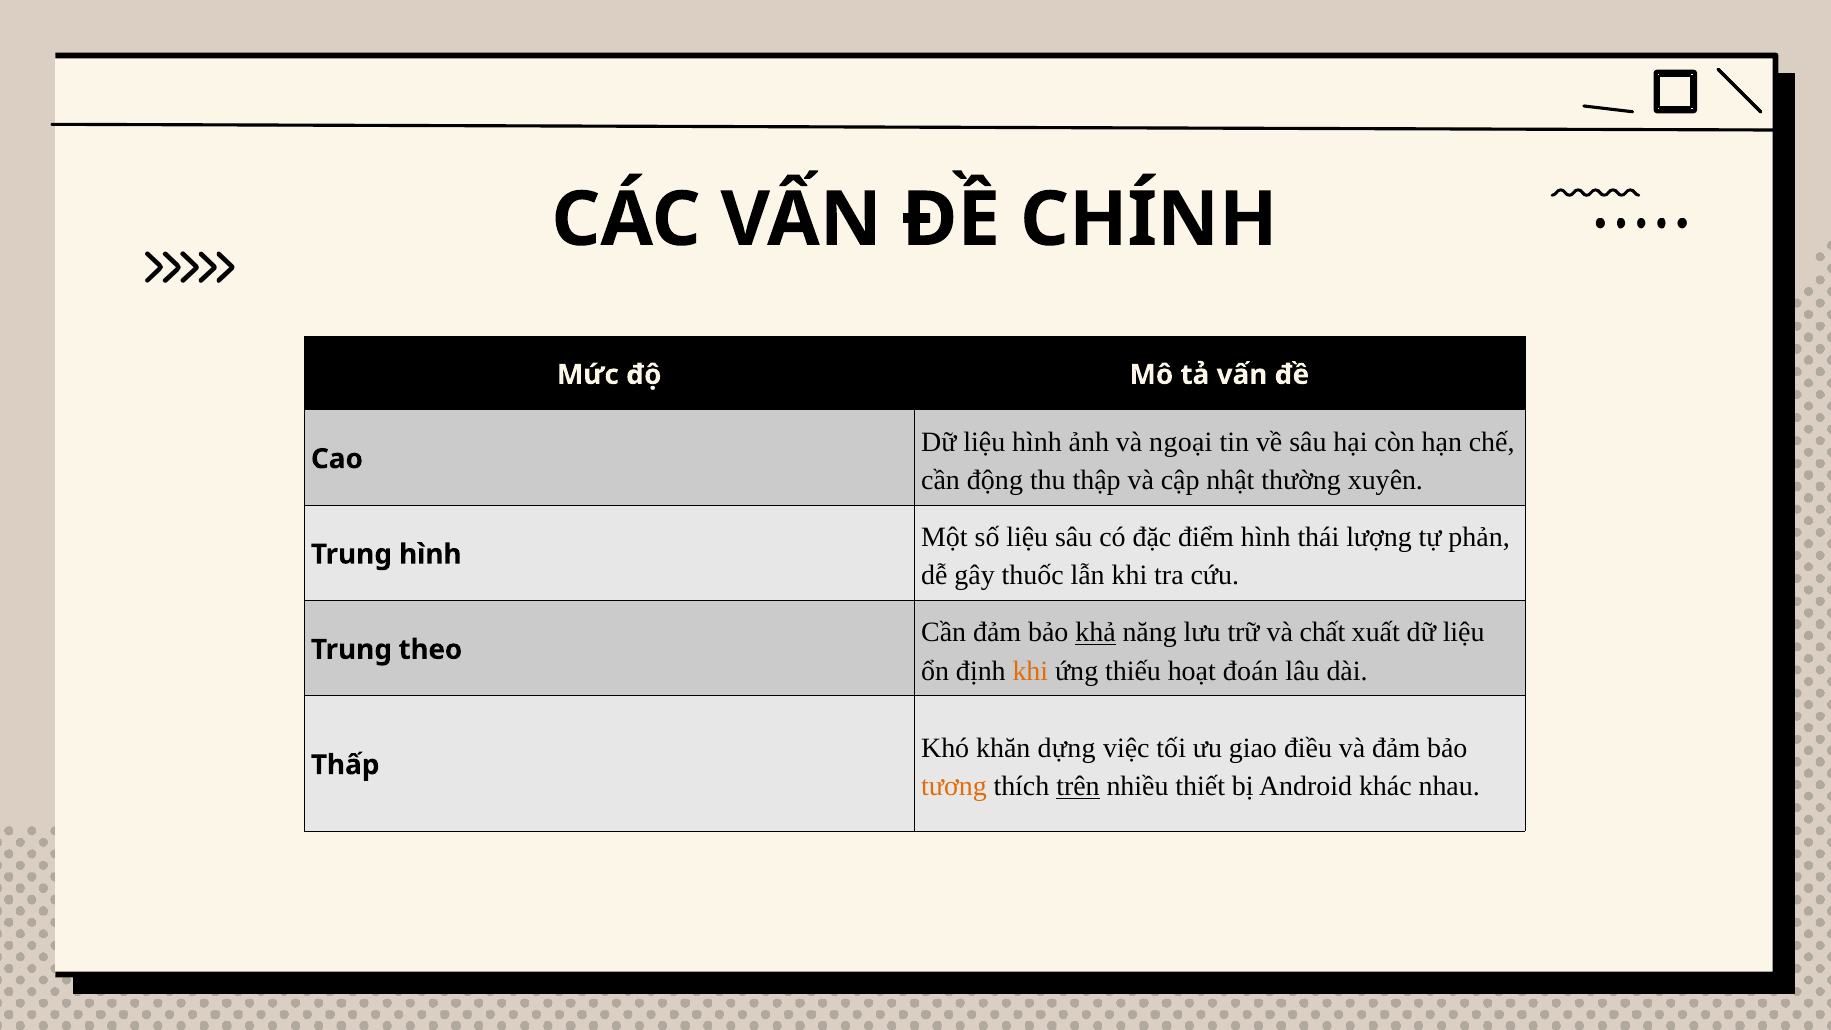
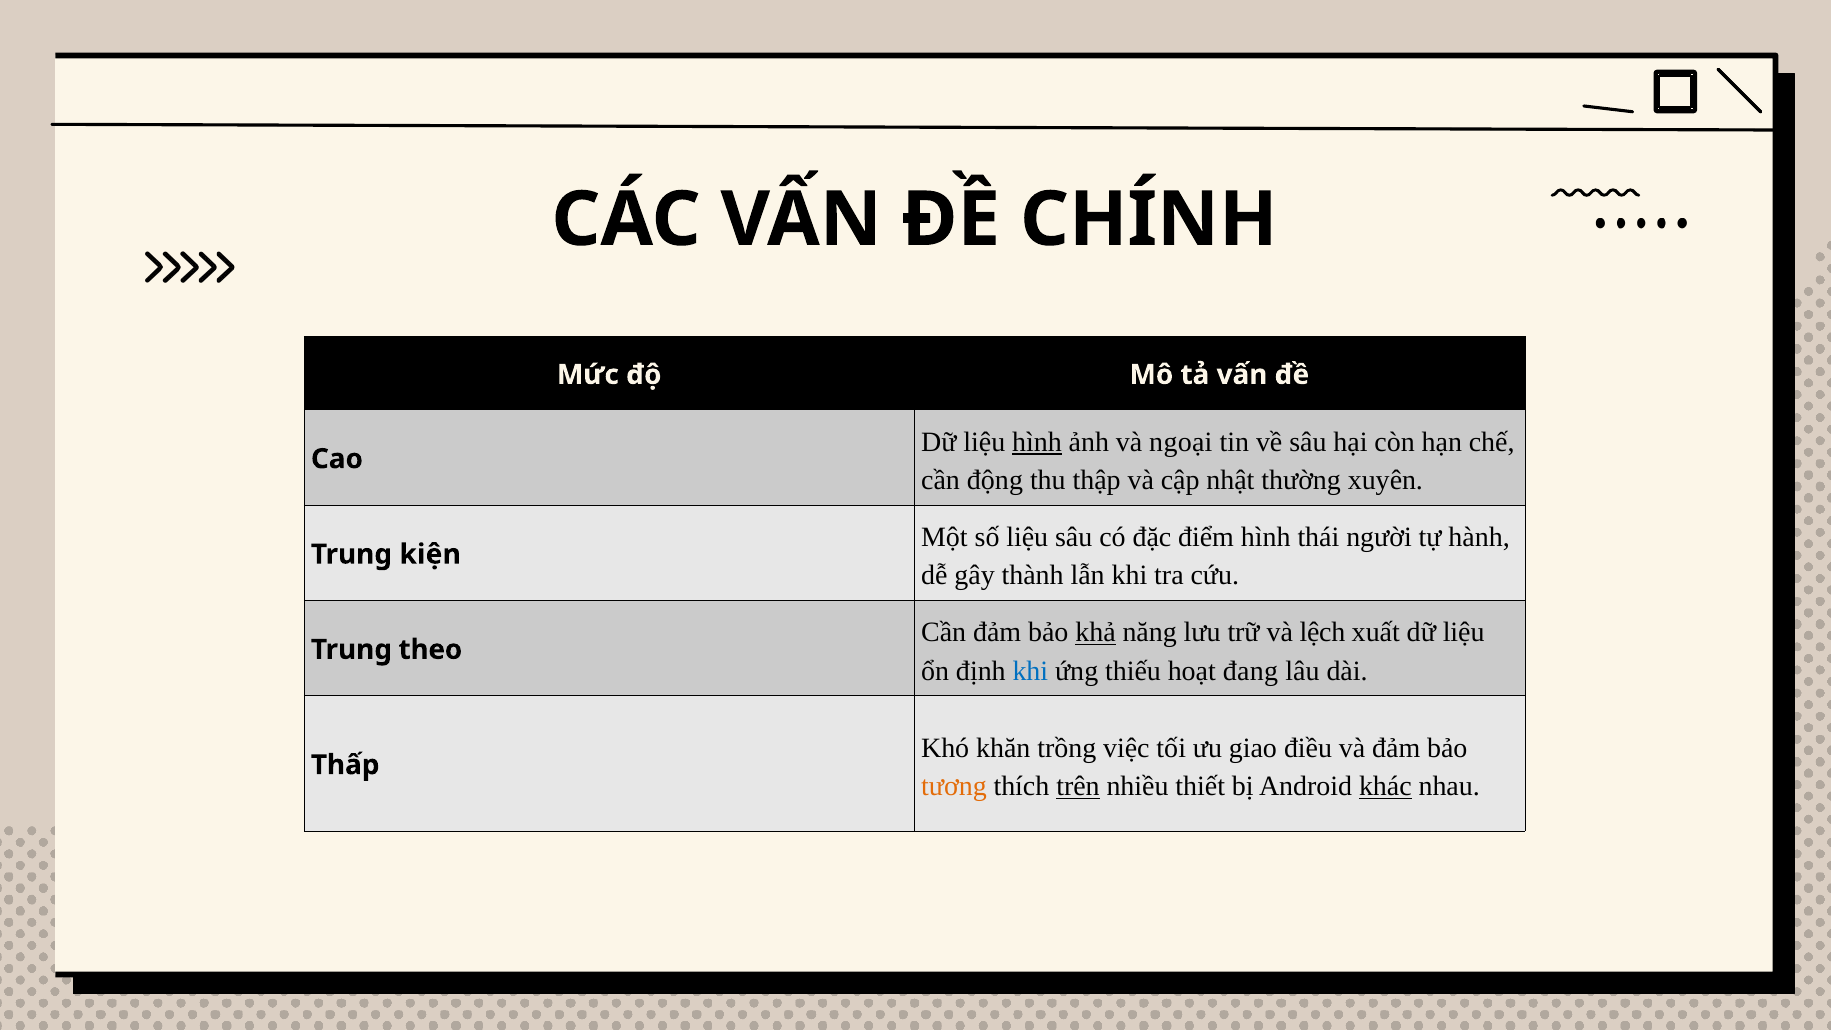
hình at (1037, 442) underline: none -> present
lượng: lượng -> người
phản: phản -> hành
hình at (430, 554): hình -> kiện
thuốc: thuốc -> thành
chất: chất -> lệch
khi at (1030, 671) colour: orange -> blue
đoán: đoán -> đang
dựng: dựng -> trồng
khác underline: none -> present
